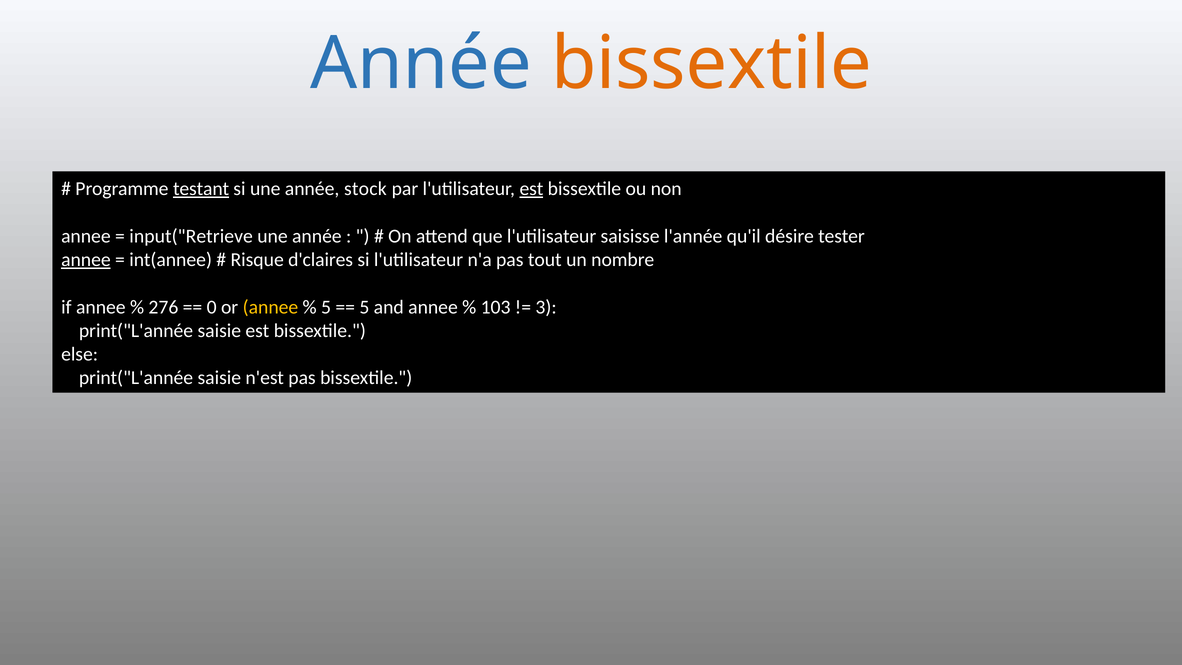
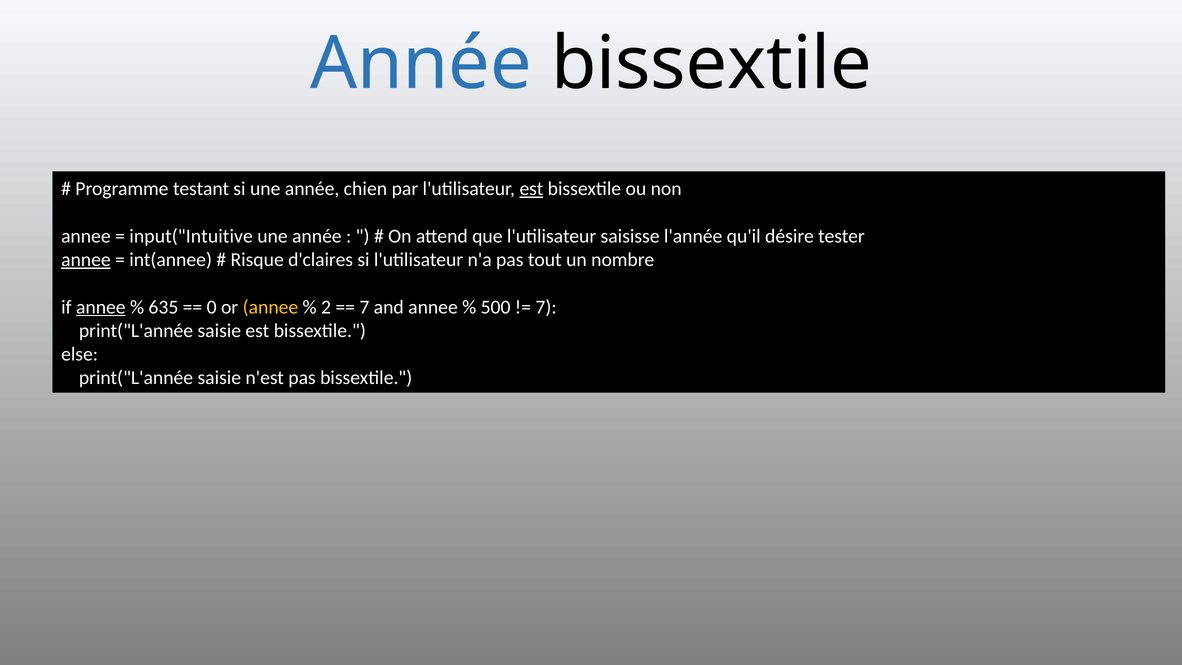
bissextile at (712, 64) colour: orange -> black
testant underline: present -> none
stock: stock -> chien
input("Retrieve: input("Retrieve -> input("Intuitive
annee at (101, 307) underline: none -> present
276: 276 -> 635
5 at (326, 307): 5 -> 2
5 at (364, 307): 5 -> 7
103: 103 -> 500
3 at (546, 307): 3 -> 7
